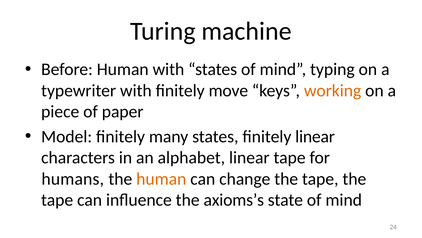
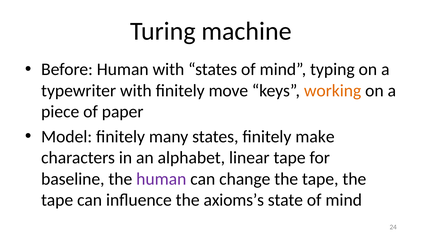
finitely linear: linear -> make
humans: humans -> baseline
human at (161, 179) colour: orange -> purple
